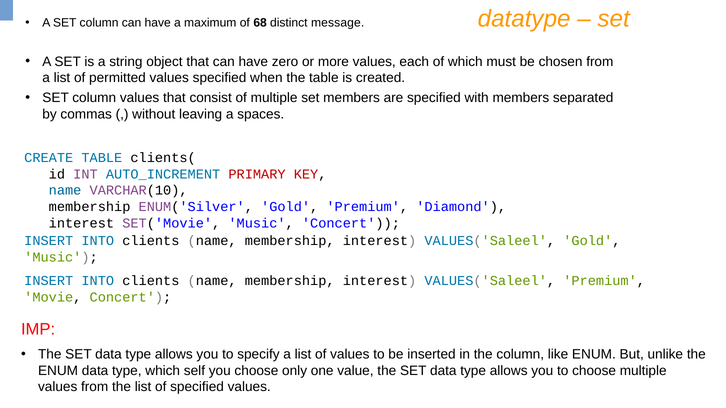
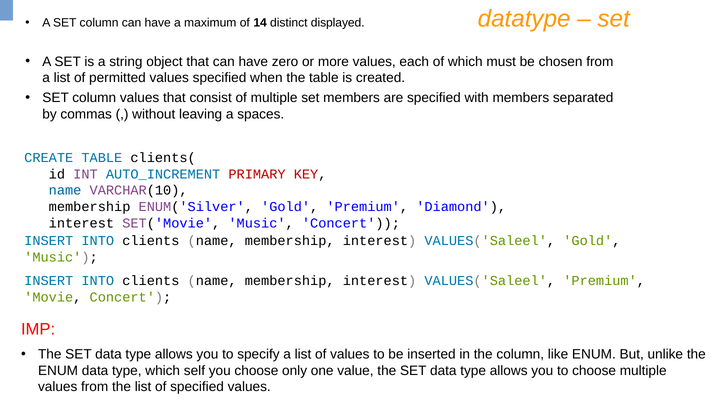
68: 68 -> 14
message: message -> displayed
